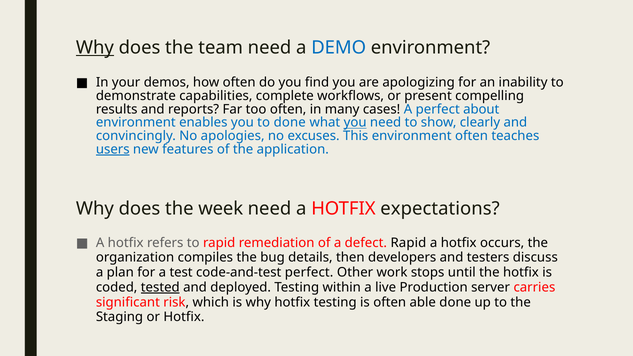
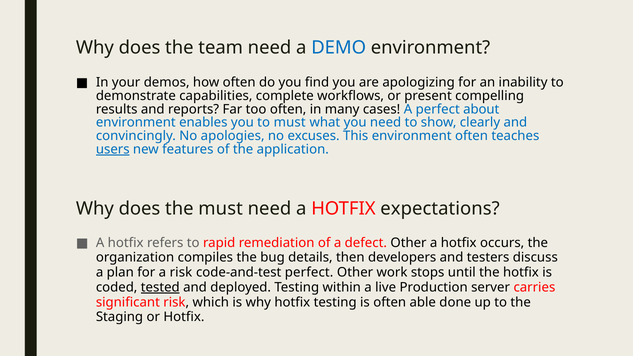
Why at (95, 48) underline: present -> none
to done: done -> must
you at (355, 123) underline: present -> none
the week: week -> must
defect Rapid: Rapid -> Other
a test: test -> risk
